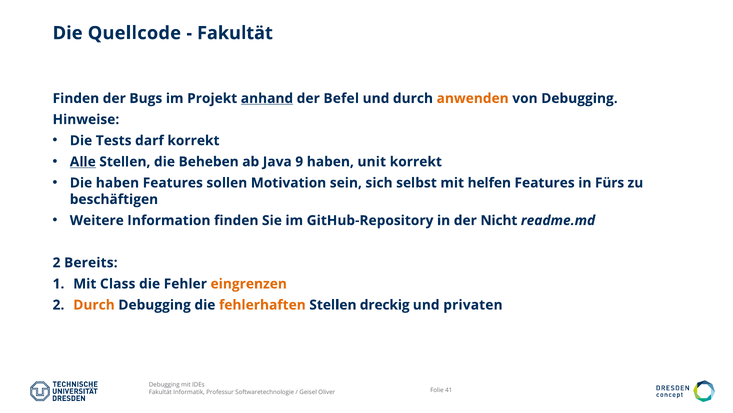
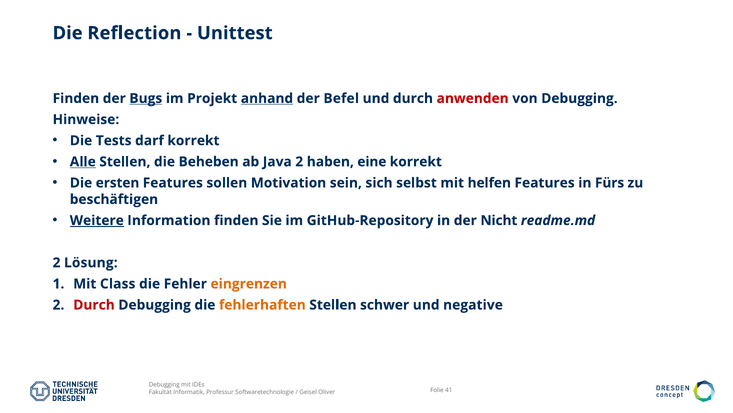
Quellcode: Quellcode -> Reflection
Fakultät at (235, 33): Fakultät -> Unittest
Bugs underline: none -> present
anwenden colour: orange -> red
Java 9: 9 -> 2
unit: unit -> eine
Die haben: haben -> ersten
Weitere underline: none -> present
Bereits: Bereits -> Lösung
Durch at (94, 304) colour: orange -> red
dreckig: dreckig -> schwer
privaten: privaten -> negative
